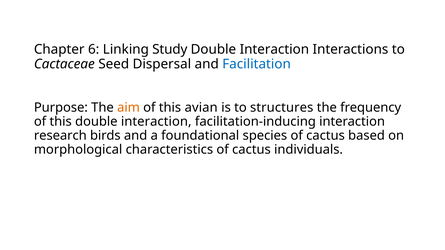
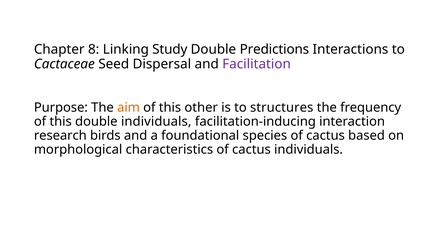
6: 6 -> 8
Interaction at (274, 49): Interaction -> Predictions
Facilitation colour: blue -> purple
avian: avian -> other
this double interaction: interaction -> individuals
